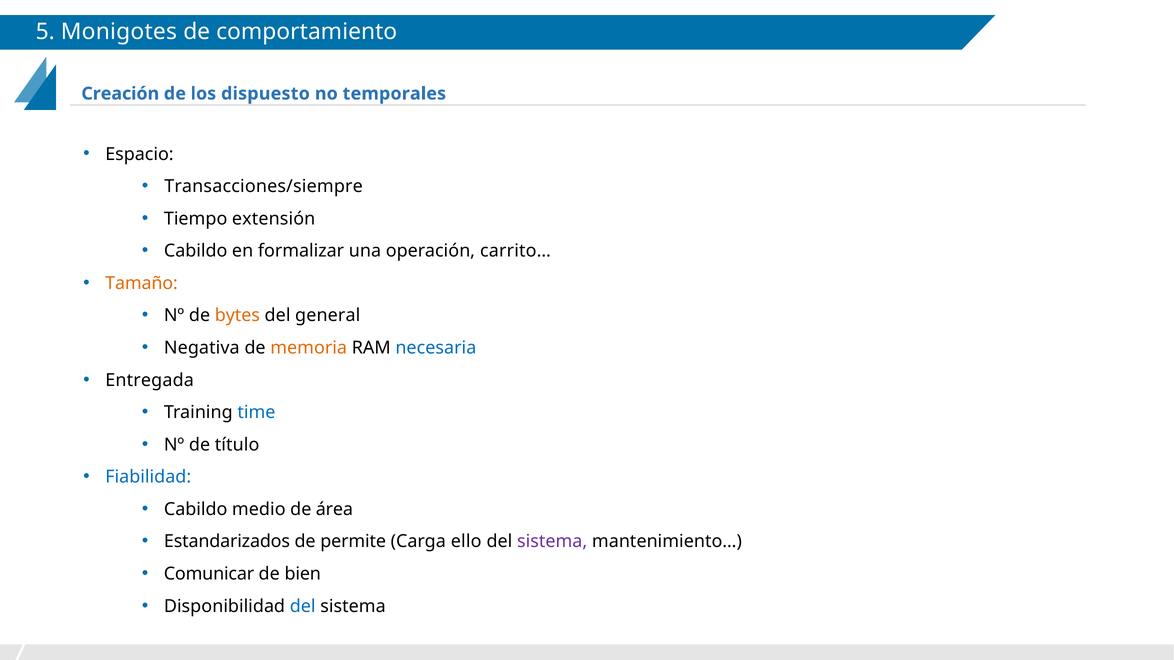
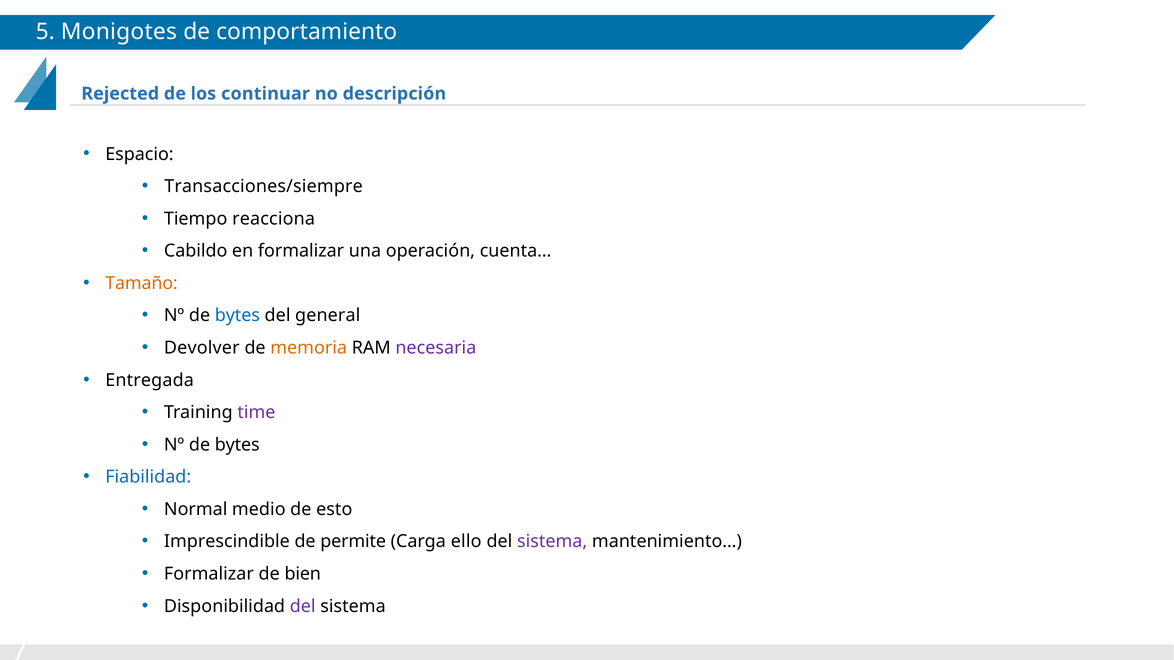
Creación: Creación -> Rejected
dispuesto: dispuesto -> continuar
temporales: temporales -> descripción
extensión: extensión -> reacciona
carrito…: carrito… -> cuenta…
bytes at (237, 316) colour: orange -> blue
Negativa: Negativa -> Devolver
necesaria colour: blue -> purple
time colour: blue -> purple
título at (237, 445): título -> bytes
Cabildo at (196, 510): Cabildo -> Normal
área: área -> esto
Estandarizados: Estandarizados -> Imprescindible
Comunicar at (209, 574): Comunicar -> Formalizar
del at (303, 607) colour: blue -> purple
